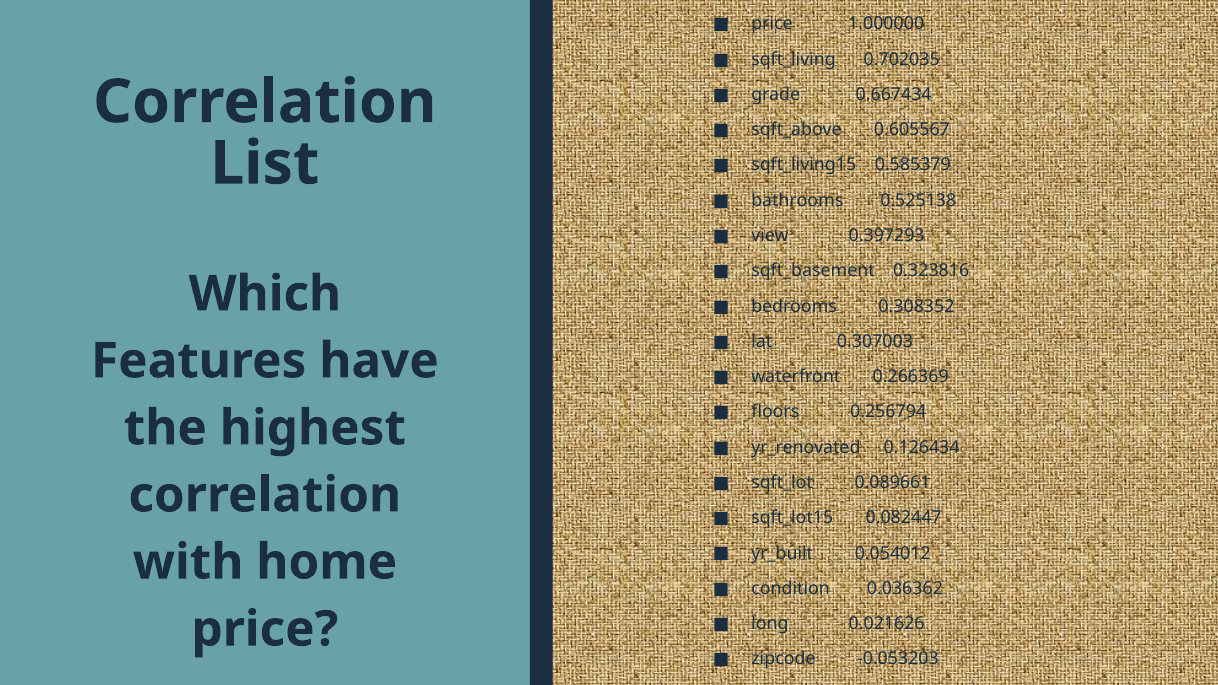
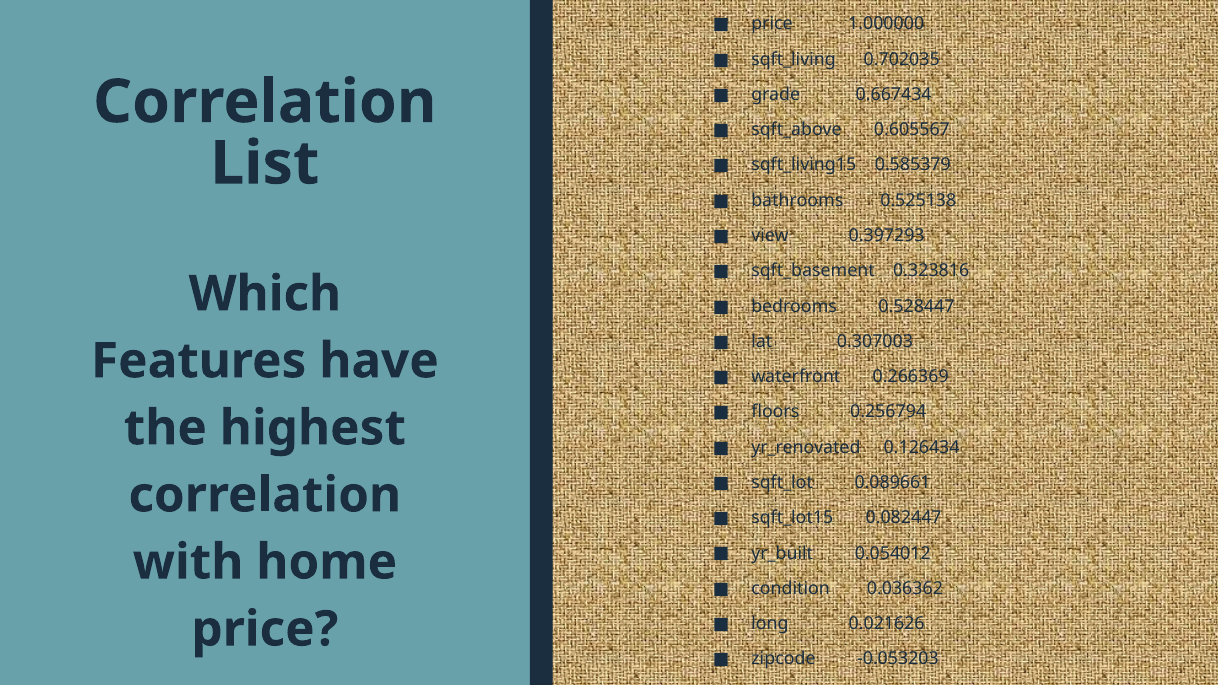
0.308352: 0.308352 -> 0.528447
